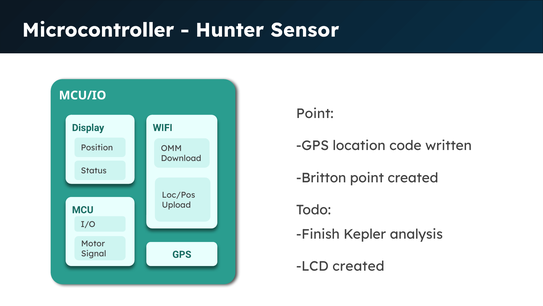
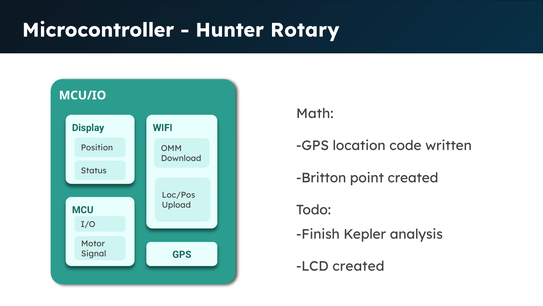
Sensor: Sensor -> Rotary
Point at (315, 114): Point -> Math
